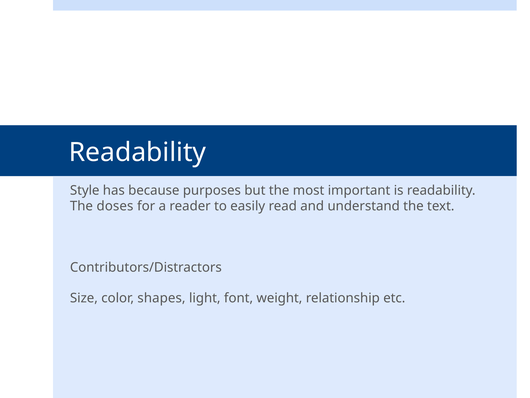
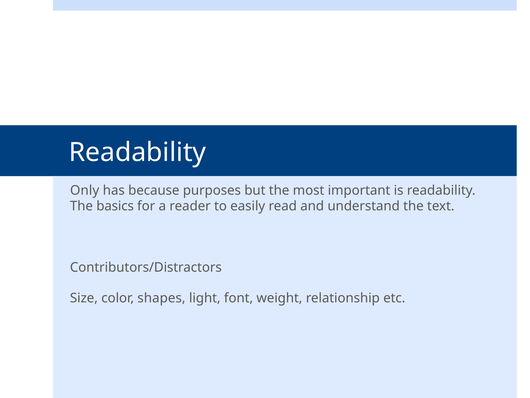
Style: Style -> Only
doses: doses -> basics
